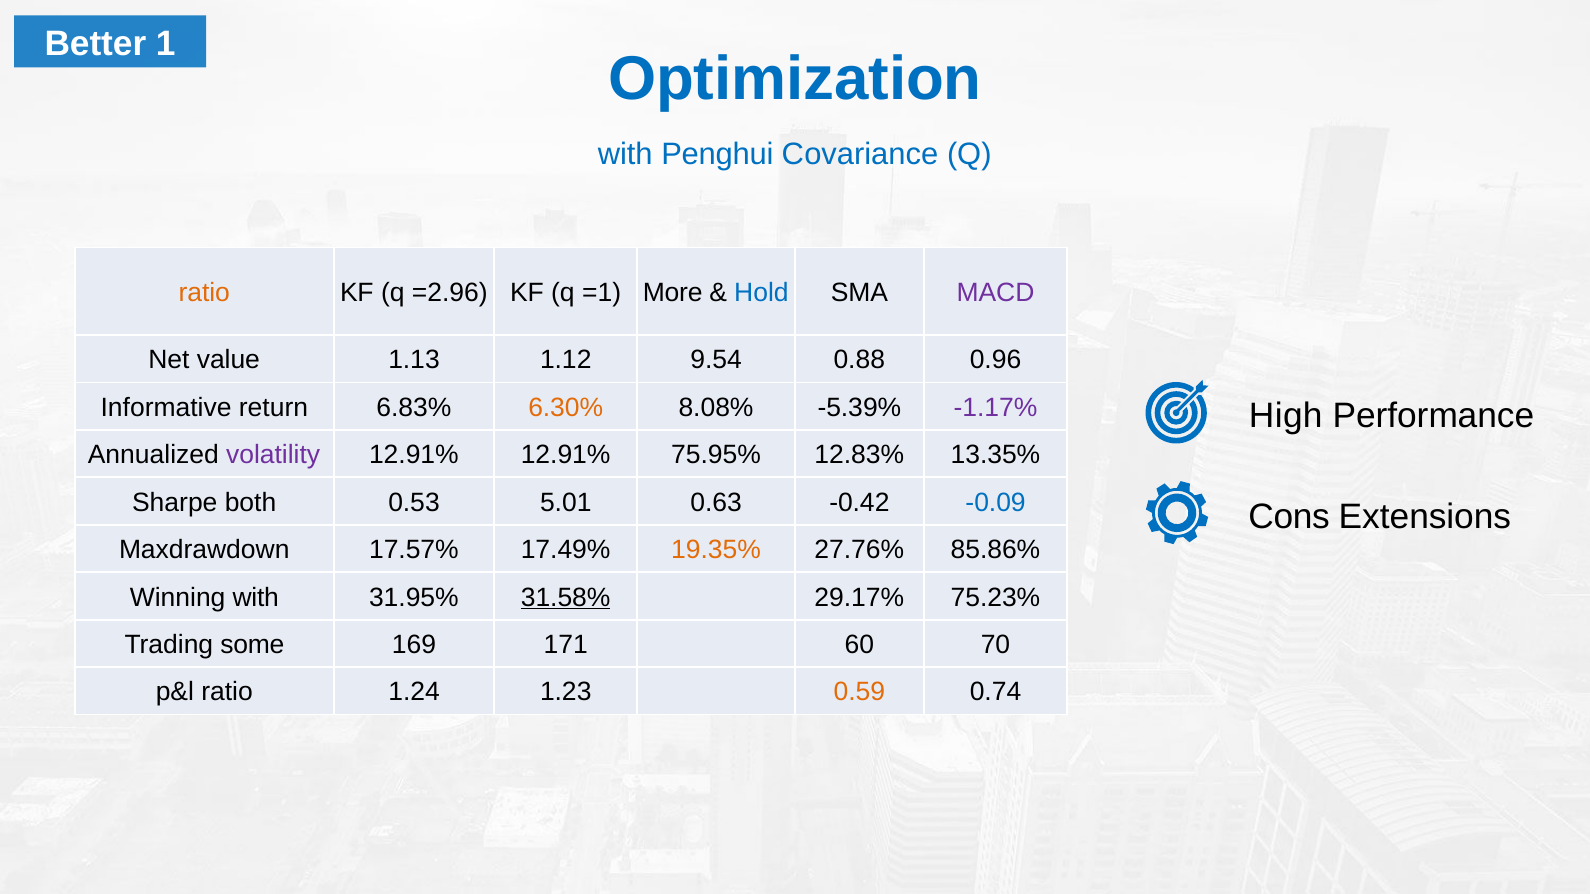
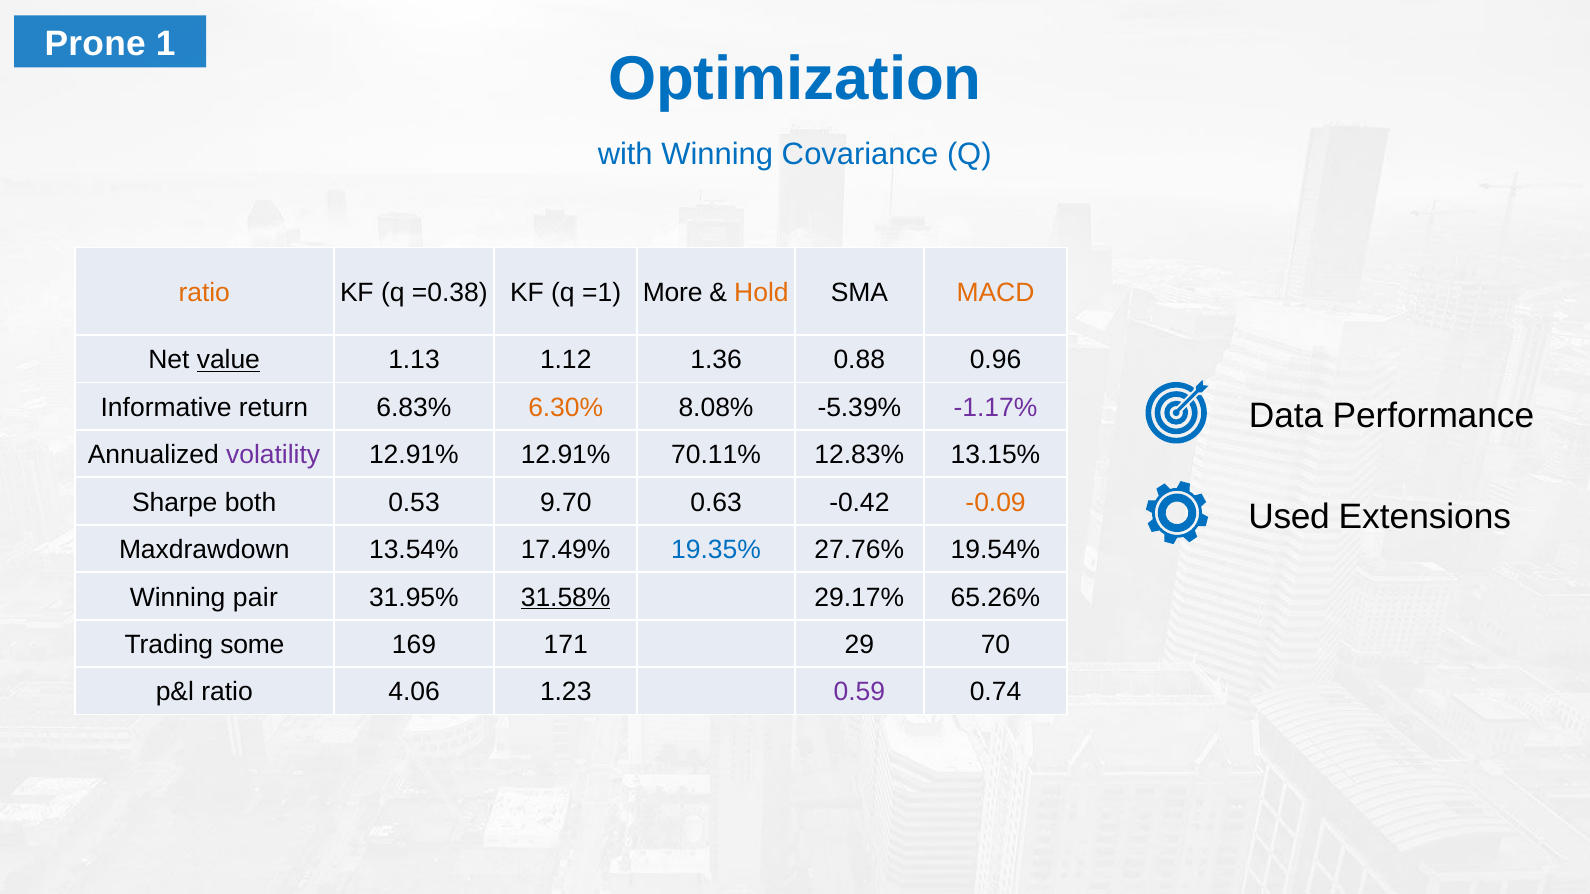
Better: Better -> Prone
with Penghui: Penghui -> Winning
=2.96: =2.96 -> =0.38
Hold colour: blue -> orange
MACD colour: purple -> orange
value underline: none -> present
9.54: 9.54 -> 1.36
High: High -> Data
75.95%: 75.95% -> 70.11%
13.35%: 13.35% -> 13.15%
5.01: 5.01 -> 9.70
-0.09 colour: blue -> orange
Cons: Cons -> Used
17.57%: 17.57% -> 13.54%
19.35% colour: orange -> blue
85.86%: 85.86% -> 19.54%
Winning with: with -> pair
75.23%: 75.23% -> 65.26%
60: 60 -> 29
1.24: 1.24 -> 4.06
0.59 colour: orange -> purple
